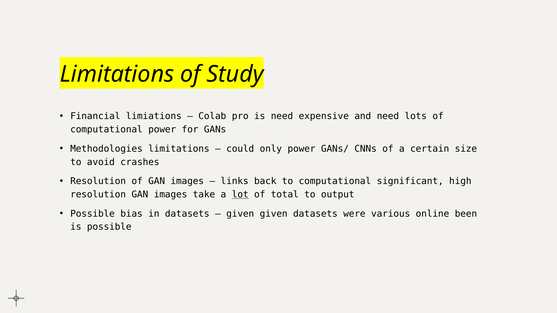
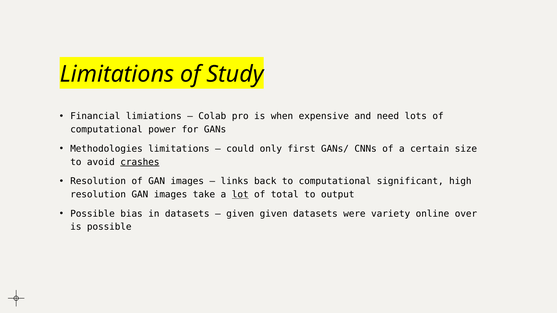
is need: need -> when
only power: power -> first
crashes underline: none -> present
various: various -> variety
been: been -> over
